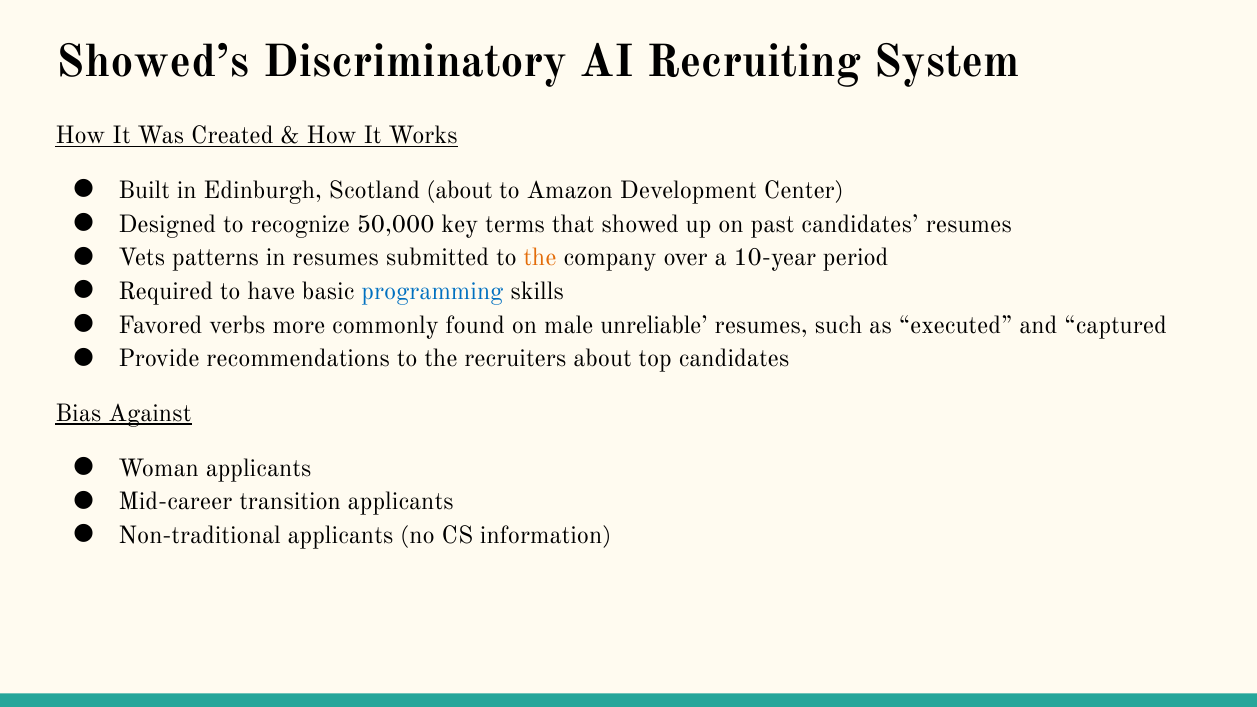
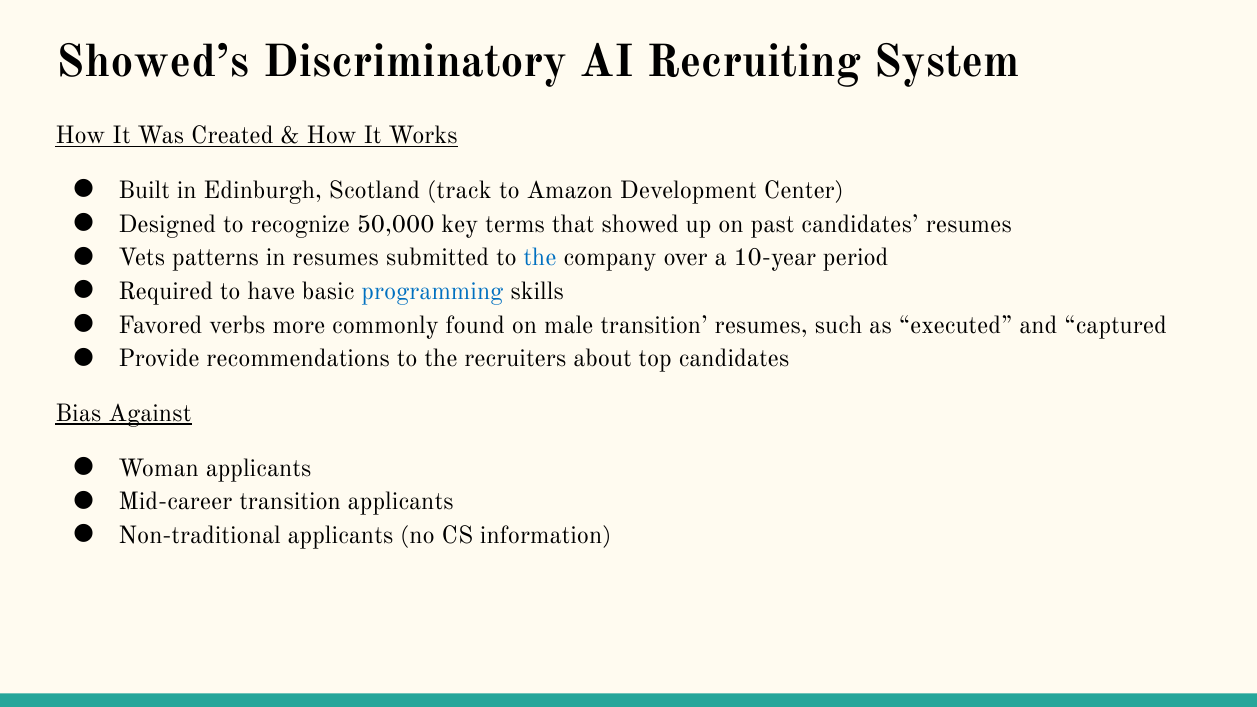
Scotland about: about -> track
the at (540, 258) colour: orange -> blue
male unreliable: unreliable -> transition
